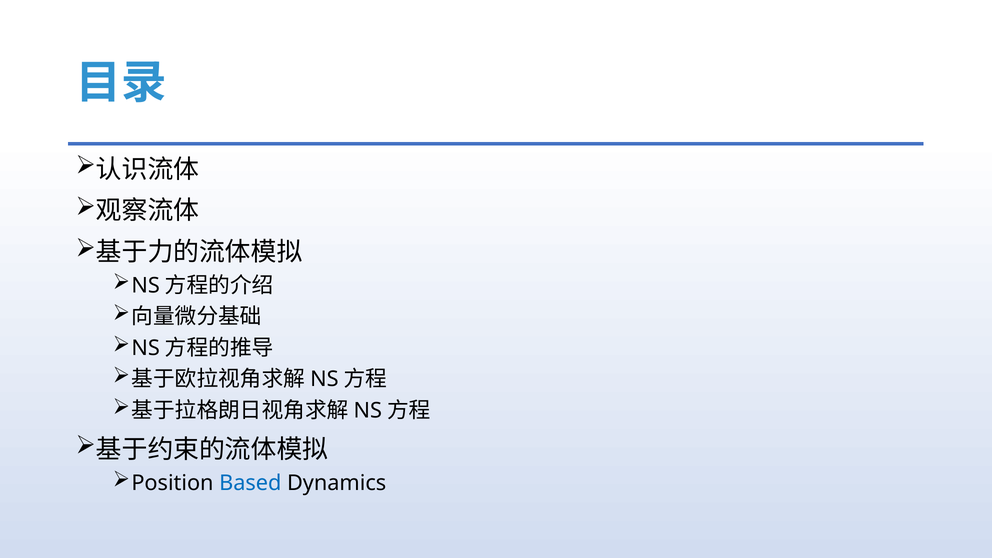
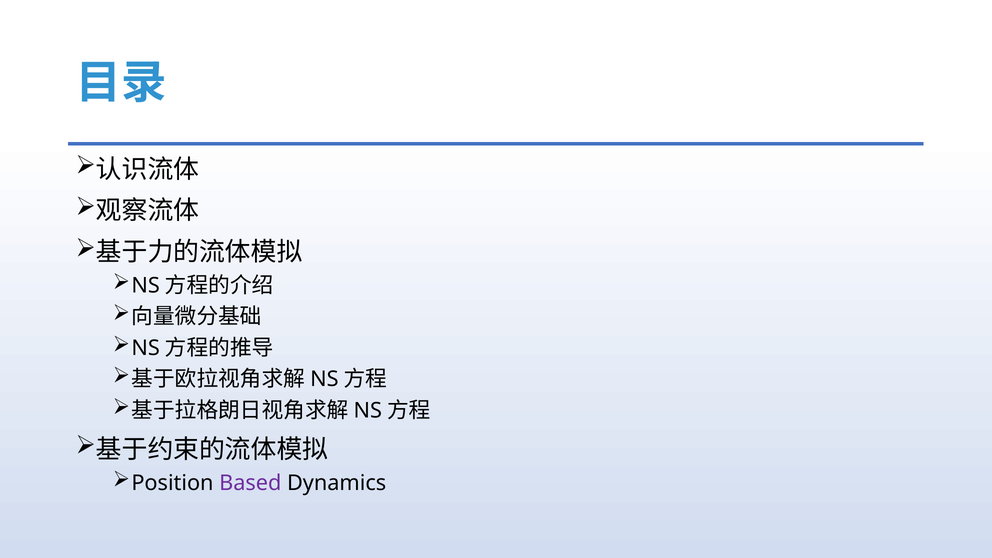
Based colour: blue -> purple
